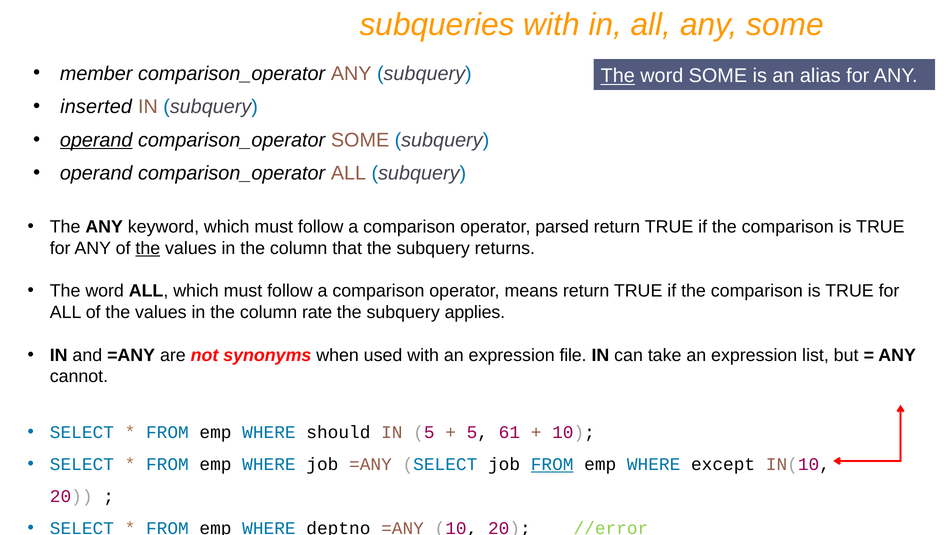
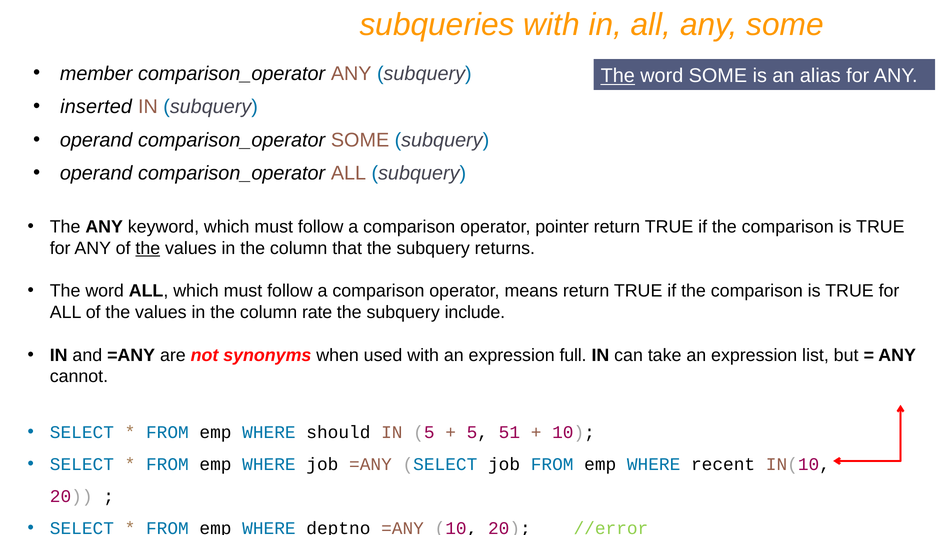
operand at (96, 140) underline: present -> none
parsed: parsed -> pointer
applies: applies -> include
file: file -> full
61: 61 -> 51
FROM at (552, 464) underline: present -> none
except: except -> recent
